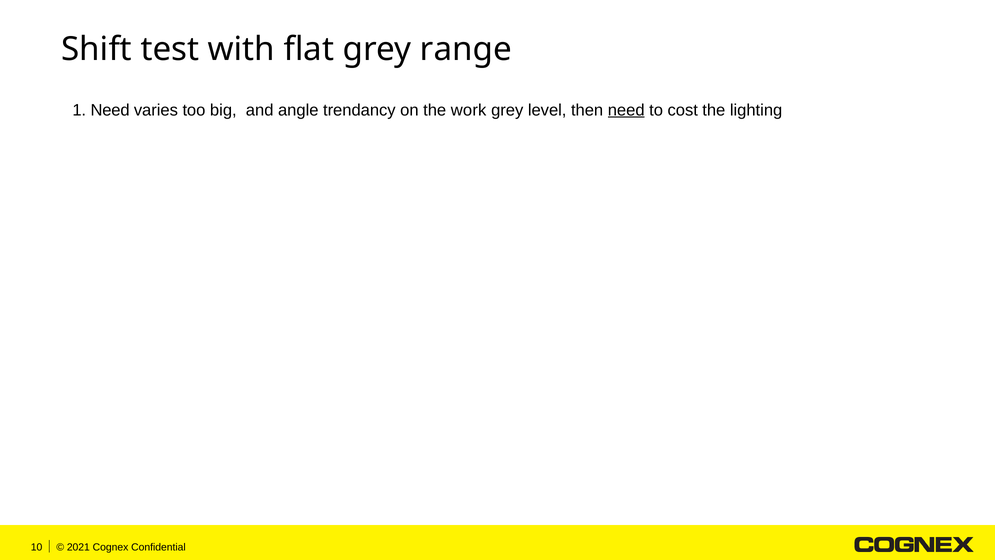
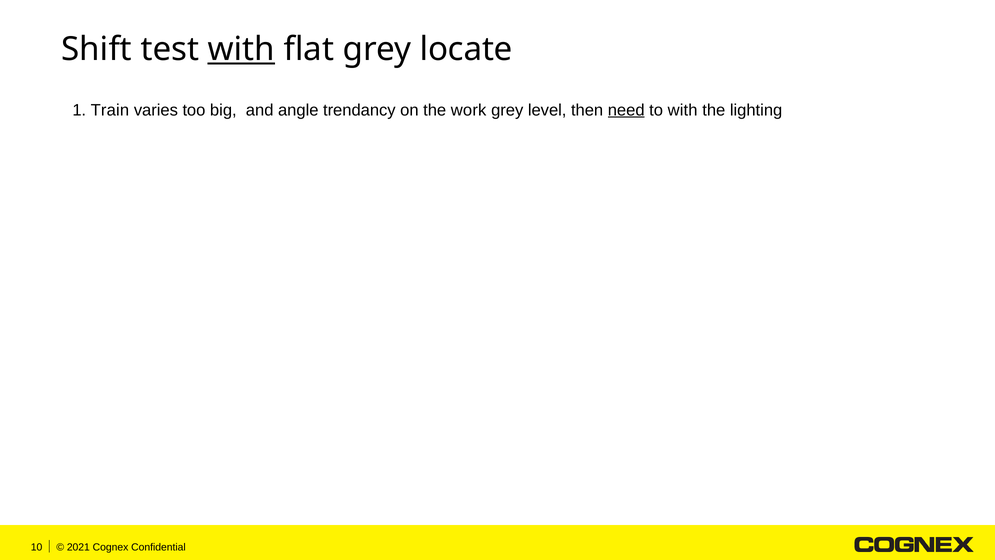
with at (241, 49) underline: none -> present
range: range -> locate
1 Need: Need -> Train
to cost: cost -> with
